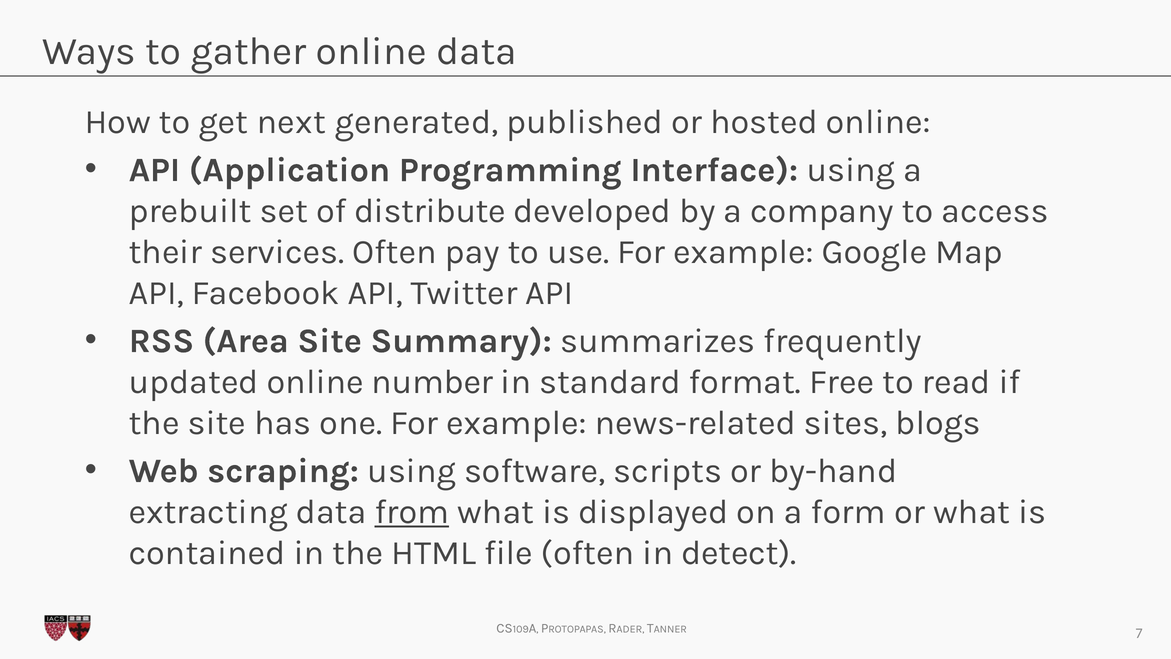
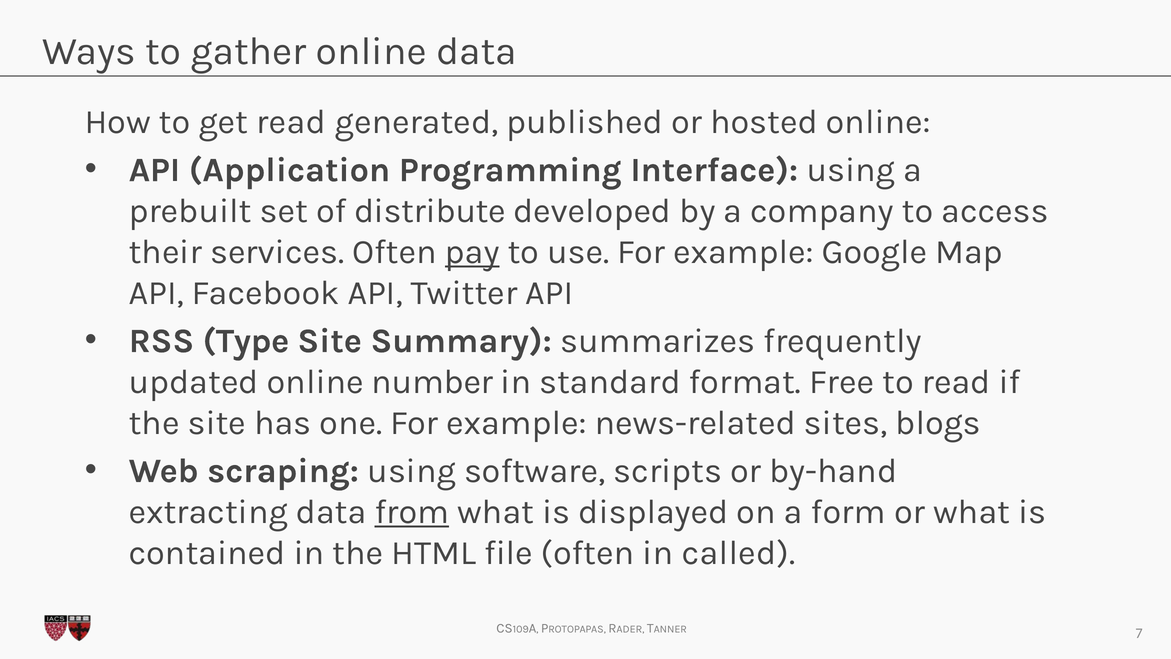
get next: next -> read
pay underline: none -> present
Area: Area -> Type
detect: detect -> called
